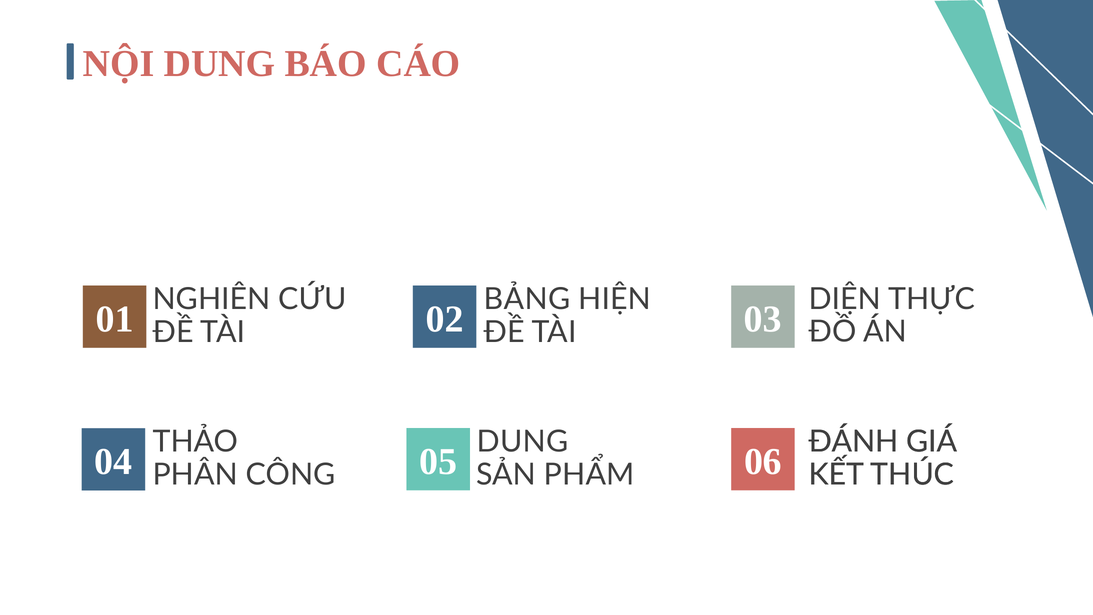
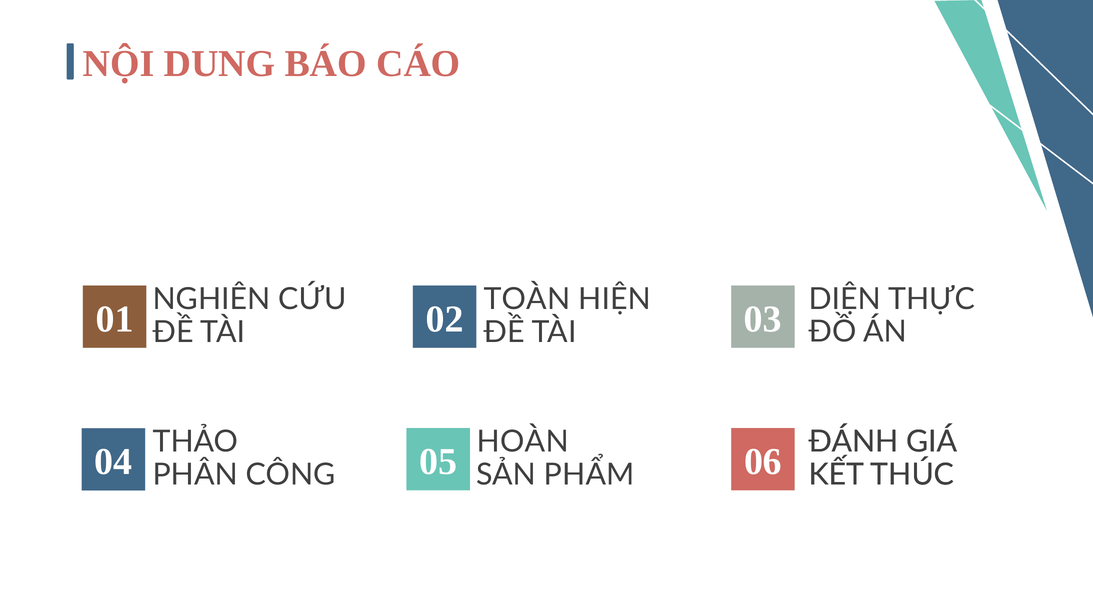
BẢNG: BẢNG -> TOÀN
DUNG at (523, 442): DUNG -> HOÀN
